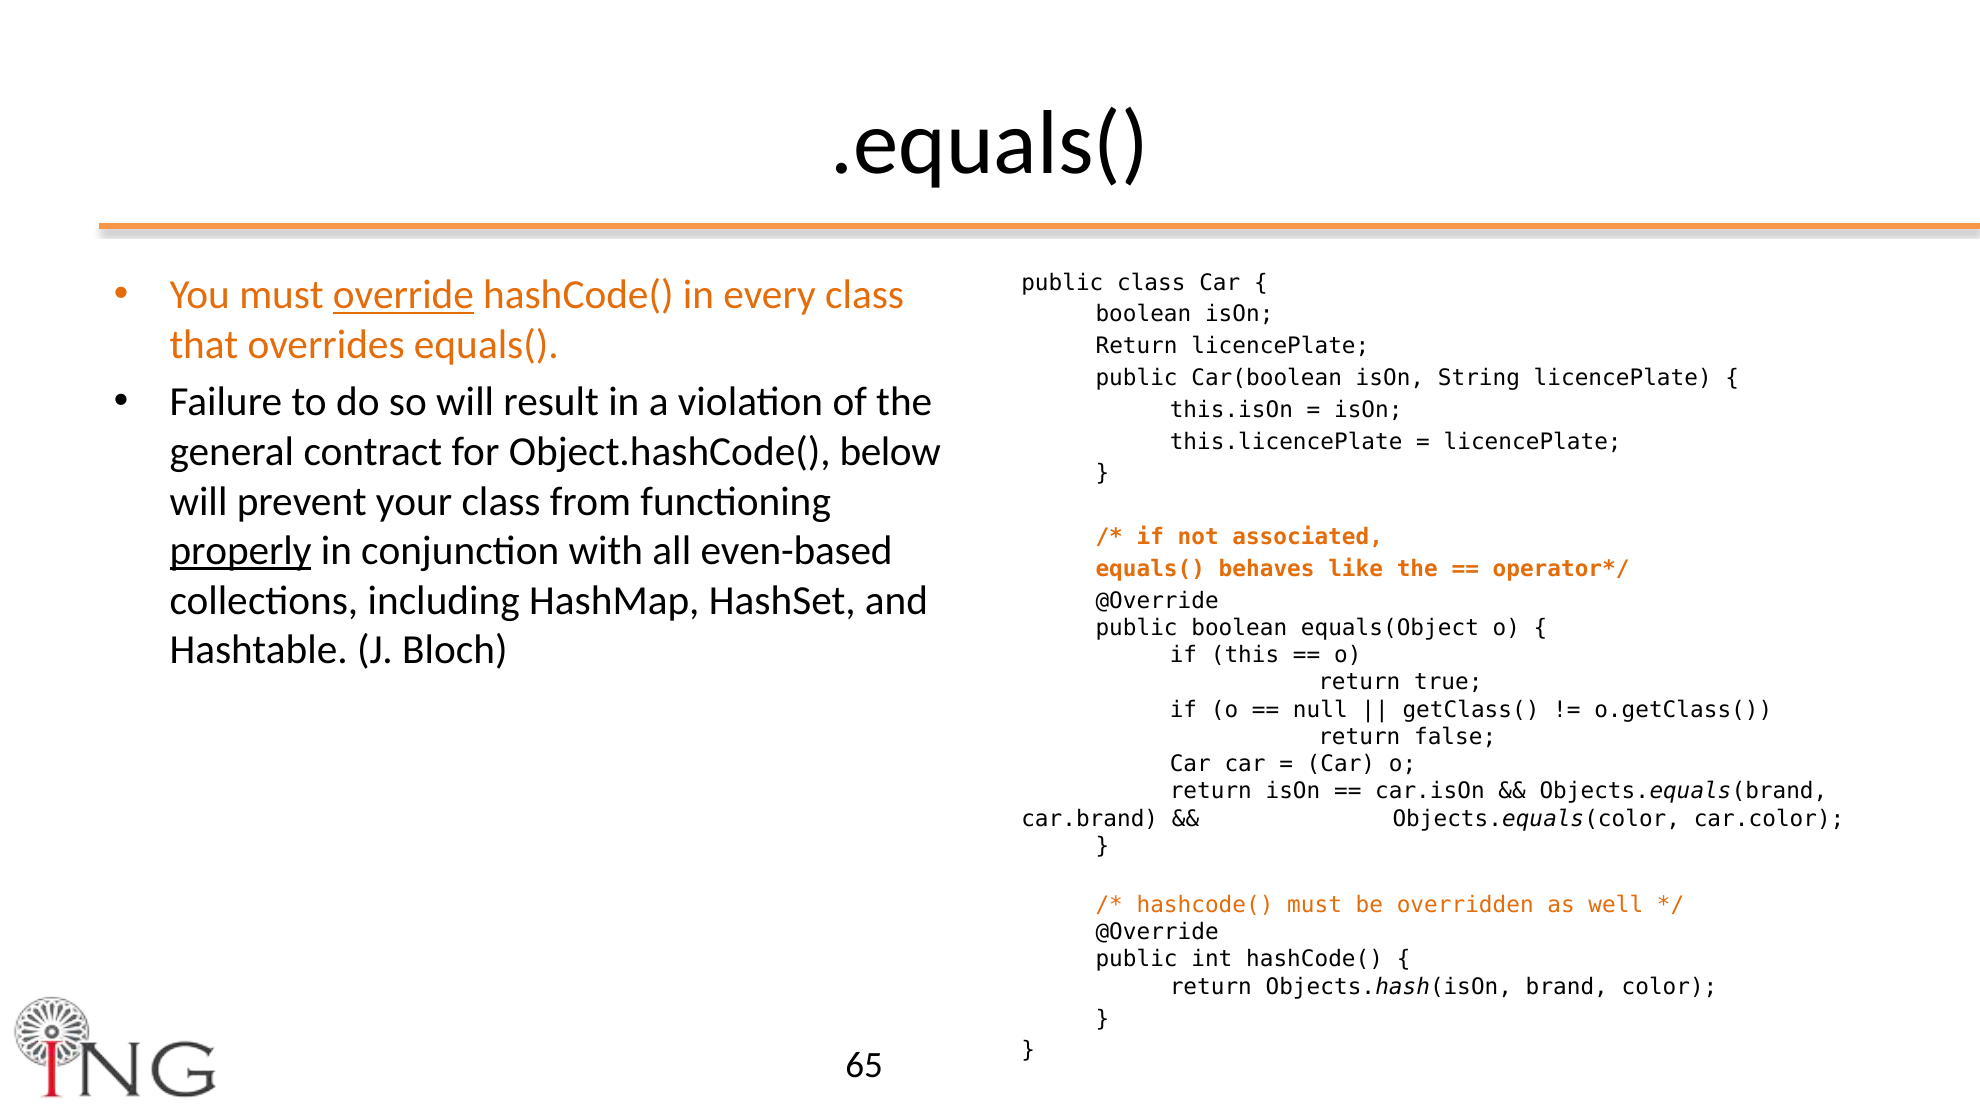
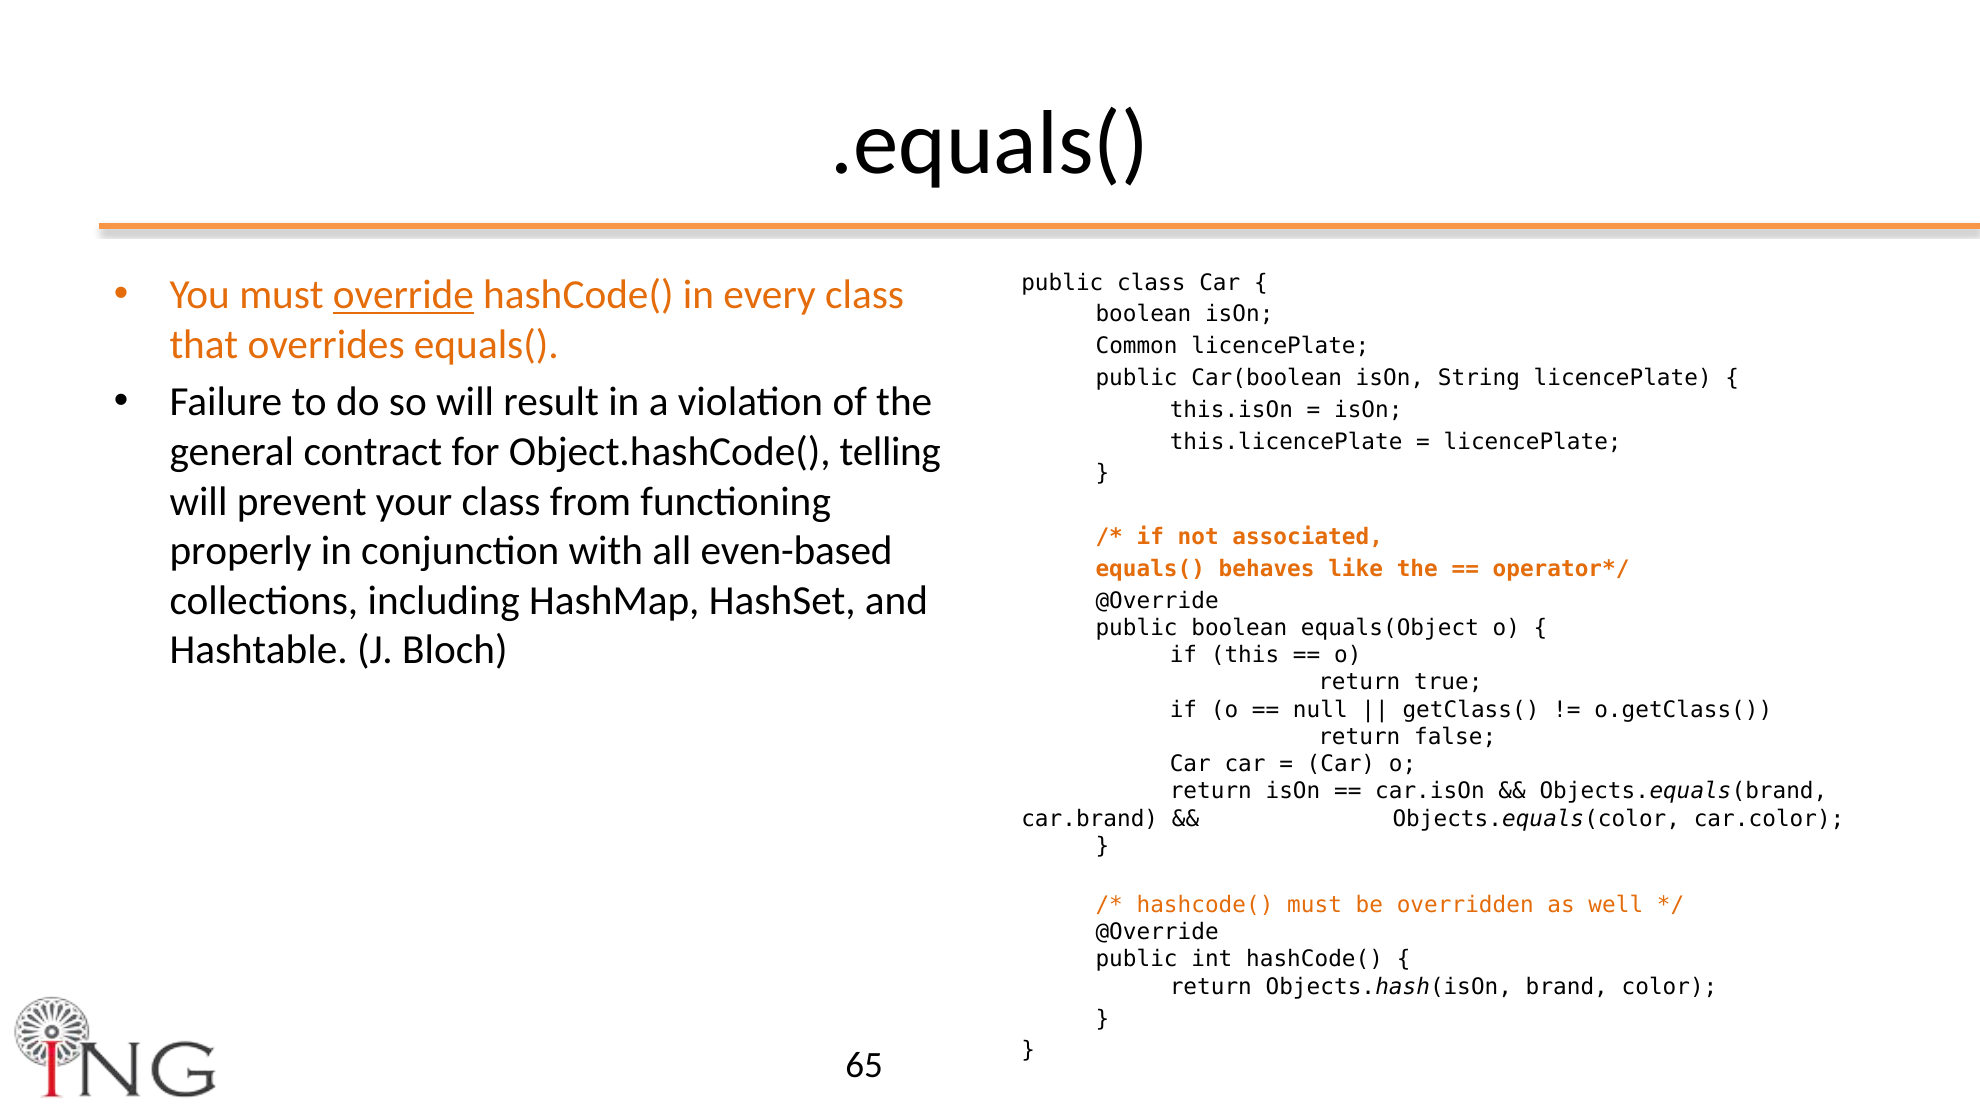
Return at (1137, 346): Return -> Common
below: below -> telling
properly underline: present -> none
